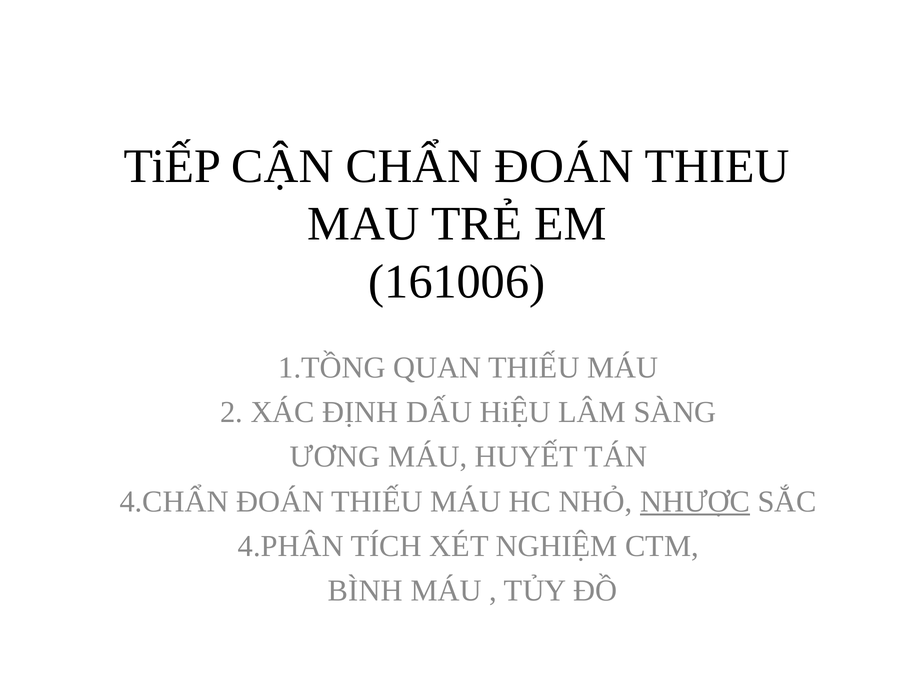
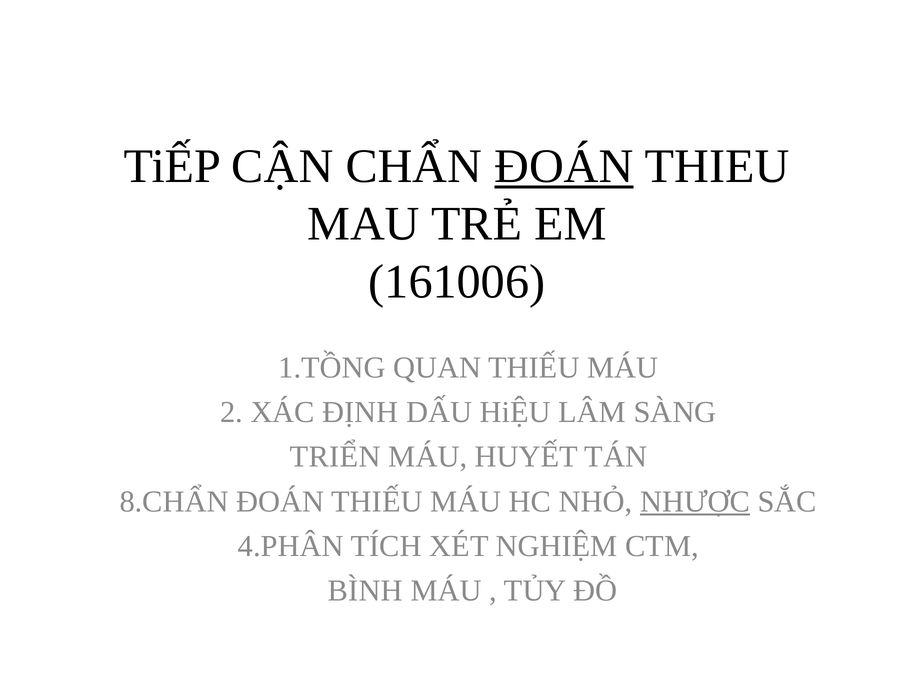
ĐOÁN at (564, 166) underline: none -> present
ƯƠNG: ƯƠNG -> TRIỂN
4.CHẨN: 4.CHẨN -> 8.CHẨN
